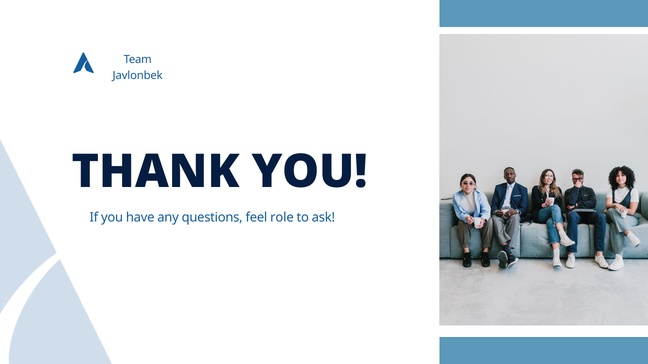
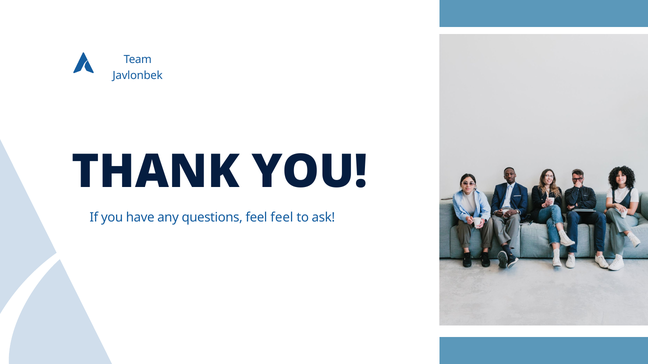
feel role: role -> feel
